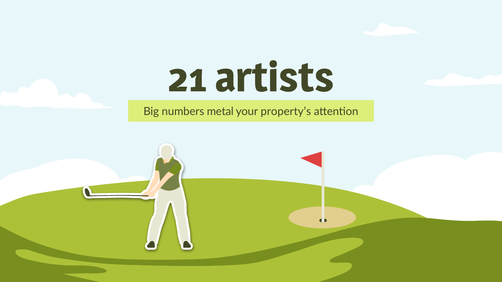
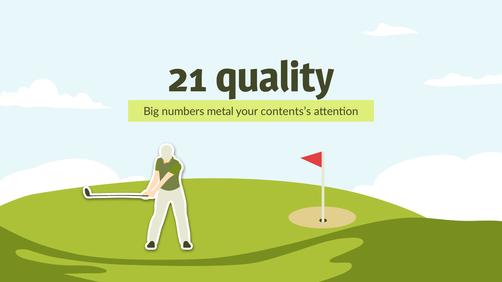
artists: artists -> quality
property’s: property’s -> contents’s
